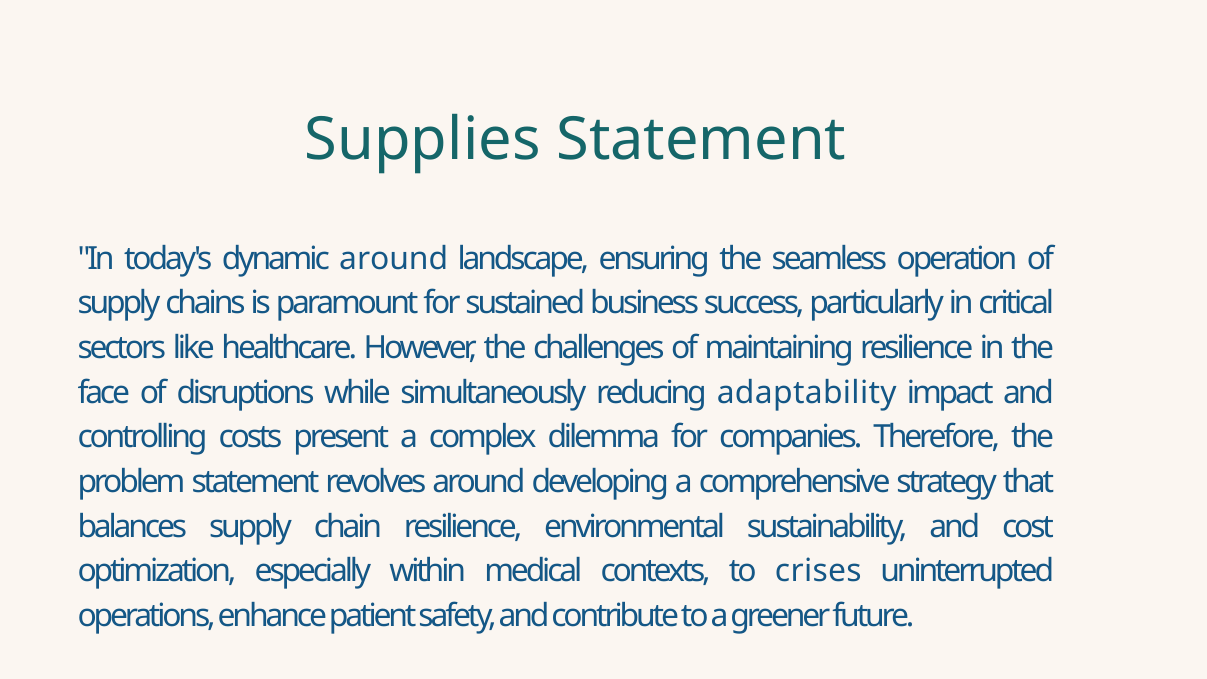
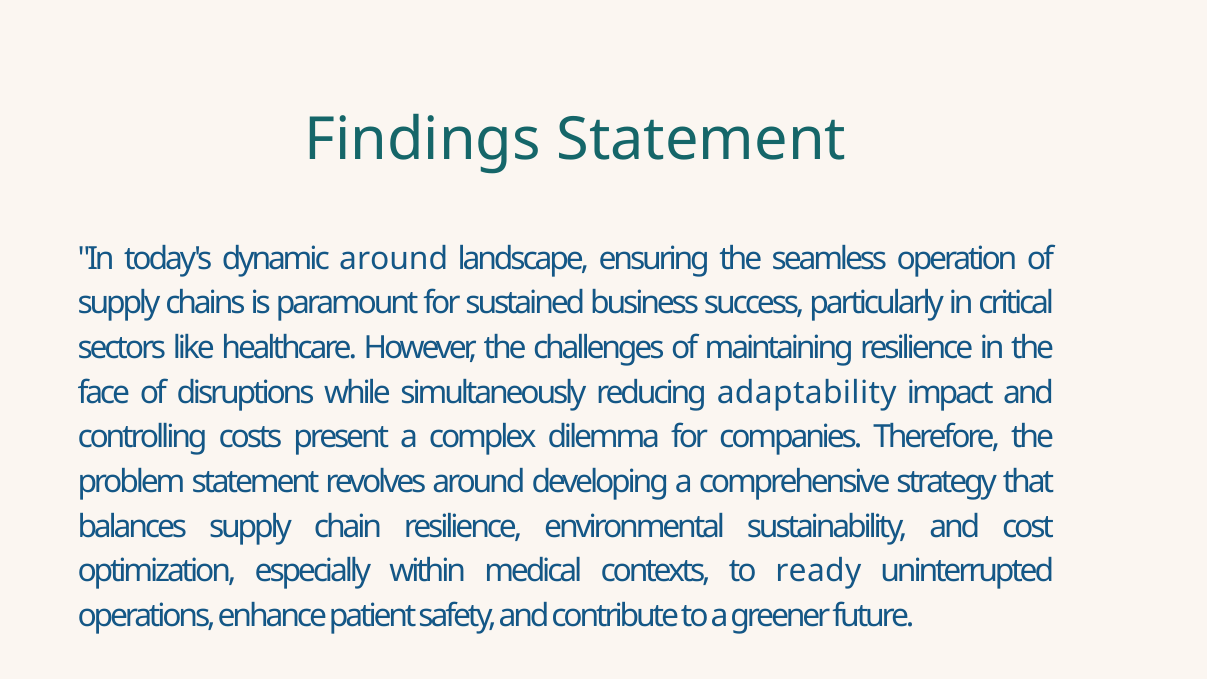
Supplies: Supplies -> Findings
crises: crises -> ready
